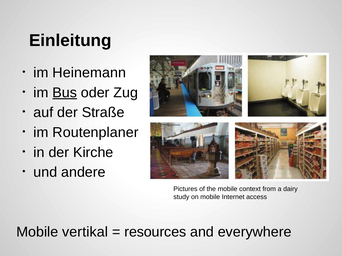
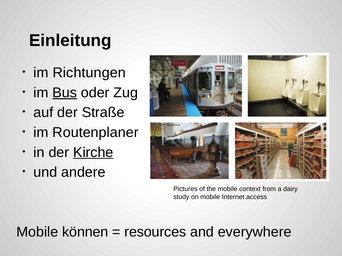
Heinemann: Heinemann -> Richtungen
Kirche underline: none -> present
vertikal: vertikal -> können
